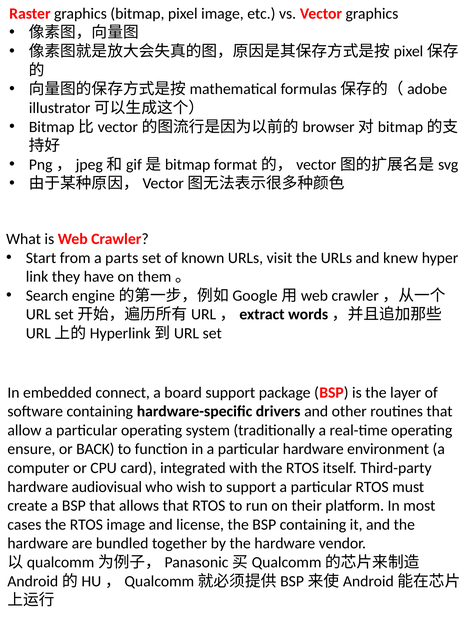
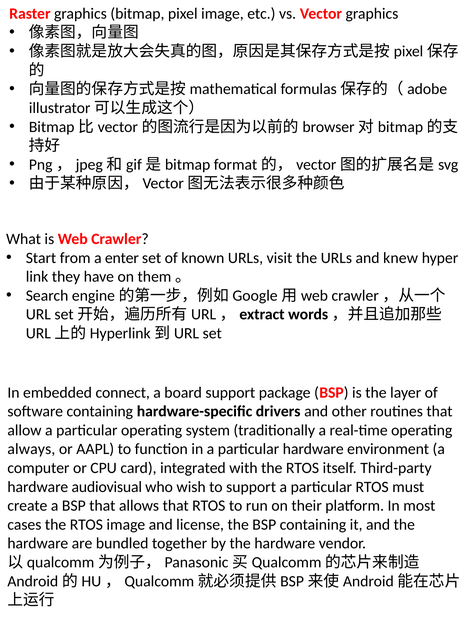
parts: parts -> enter
ensure: ensure -> always
BACK: BACK -> AAPL
